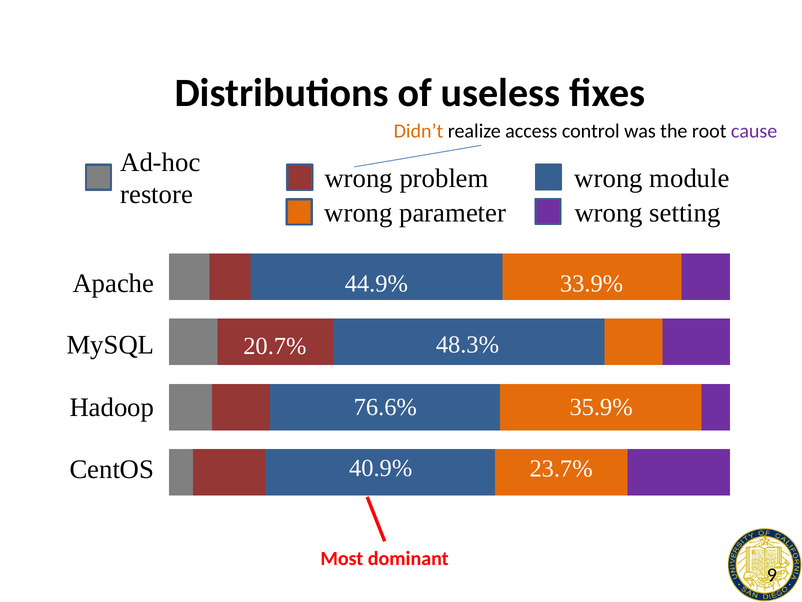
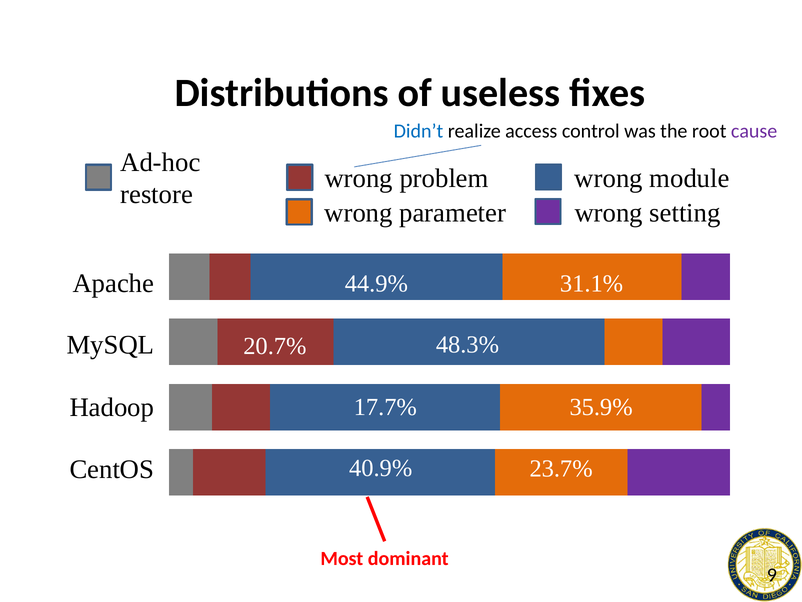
Didn’t colour: orange -> blue
33.9%: 33.9% -> 31.1%
76.6%: 76.6% -> 17.7%
